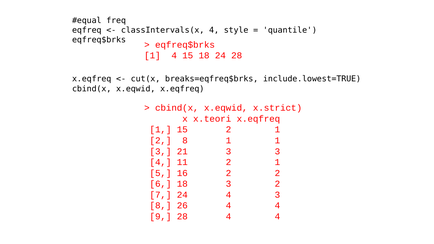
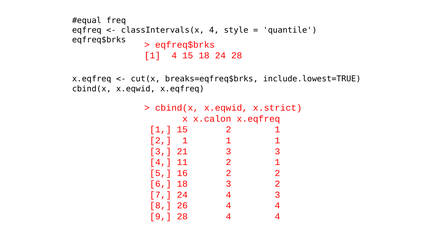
x.teori: x.teori -> x.calon
8 at (185, 141): 8 -> 1
